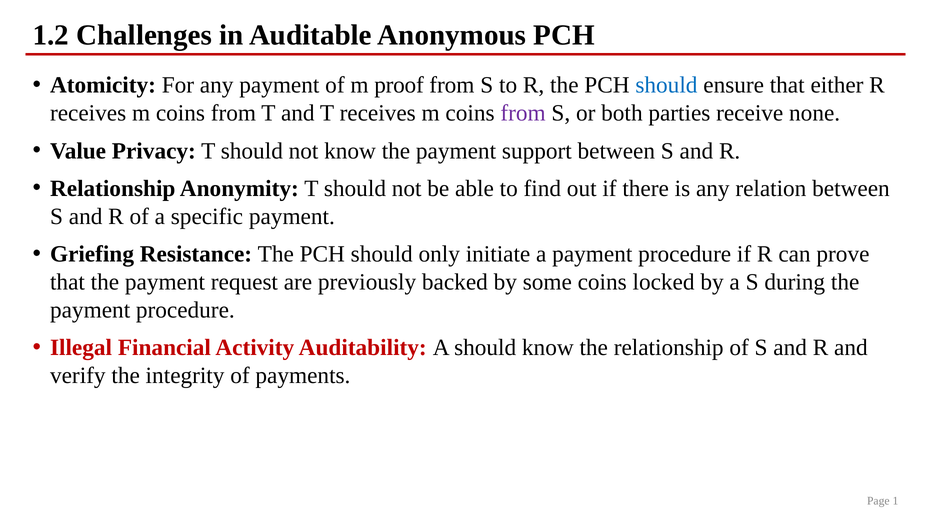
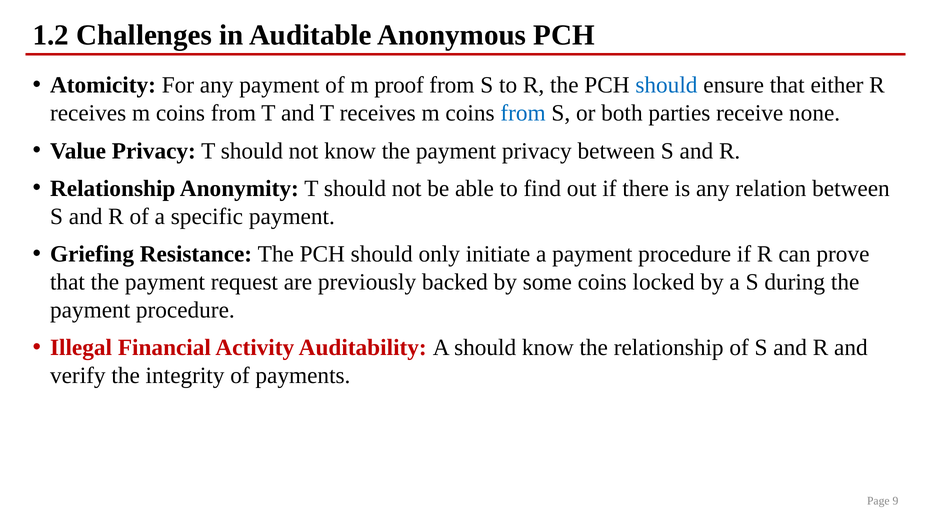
from at (523, 113) colour: purple -> blue
payment support: support -> privacy
1: 1 -> 9
